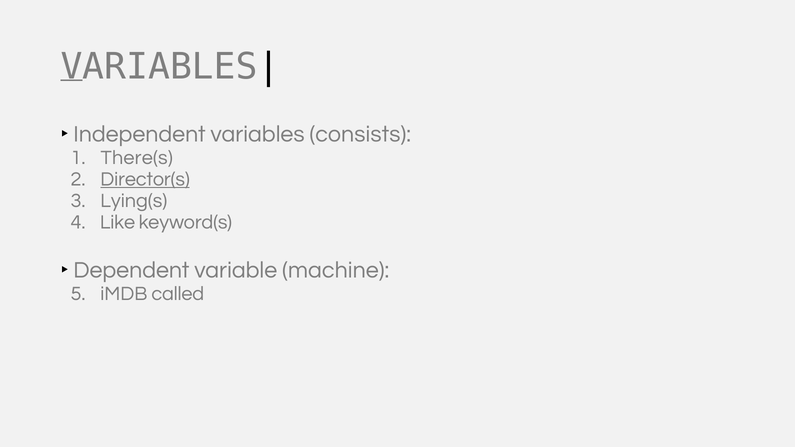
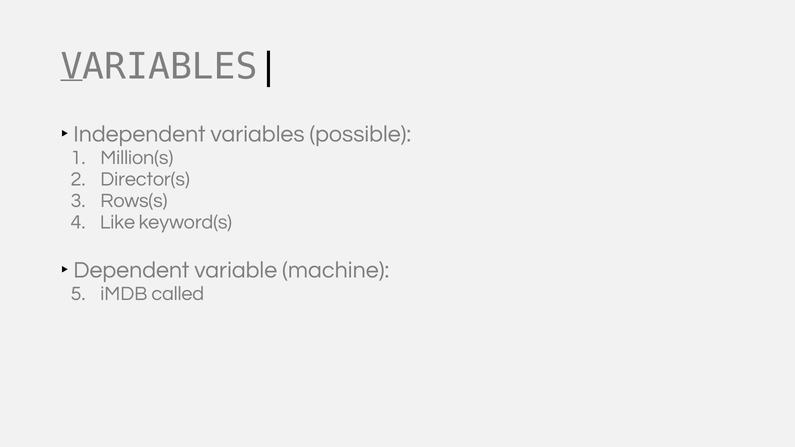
consists: consists -> possible
There(s: There(s -> Million(s
Director(s underline: present -> none
Lying(s: Lying(s -> Rows(s
